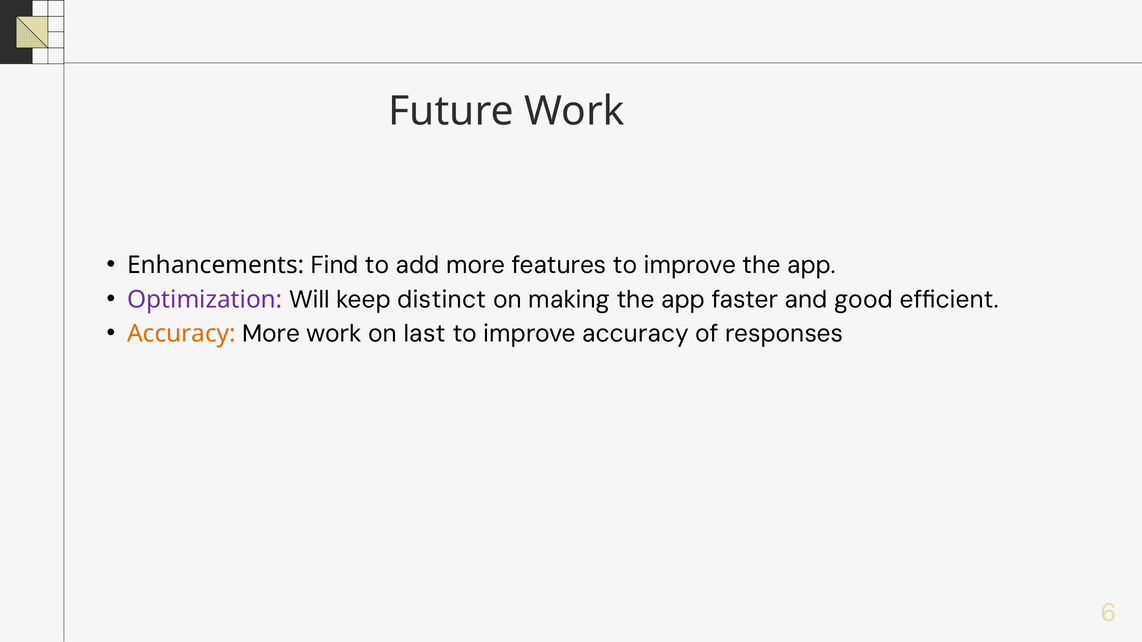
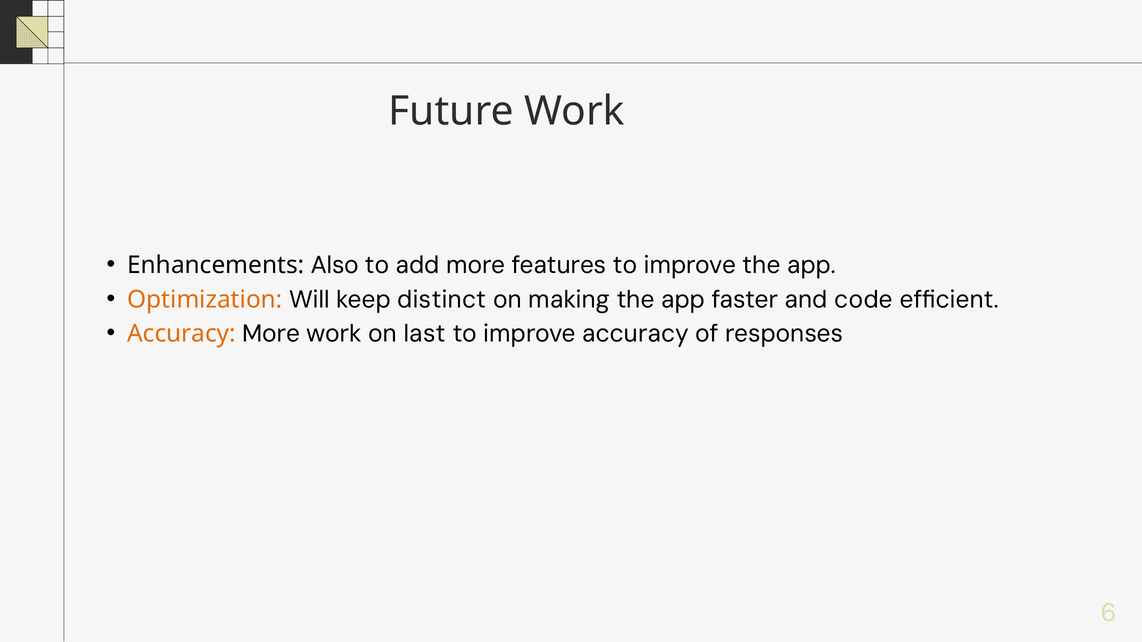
Find: Find -> Also
Optimization colour: purple -> orange
good: good -> code
